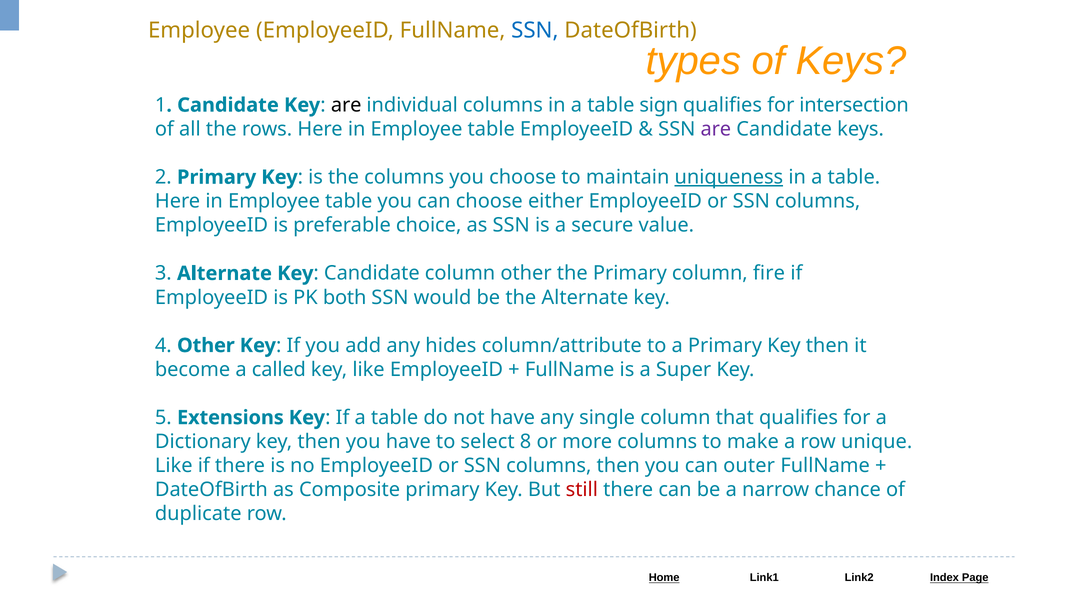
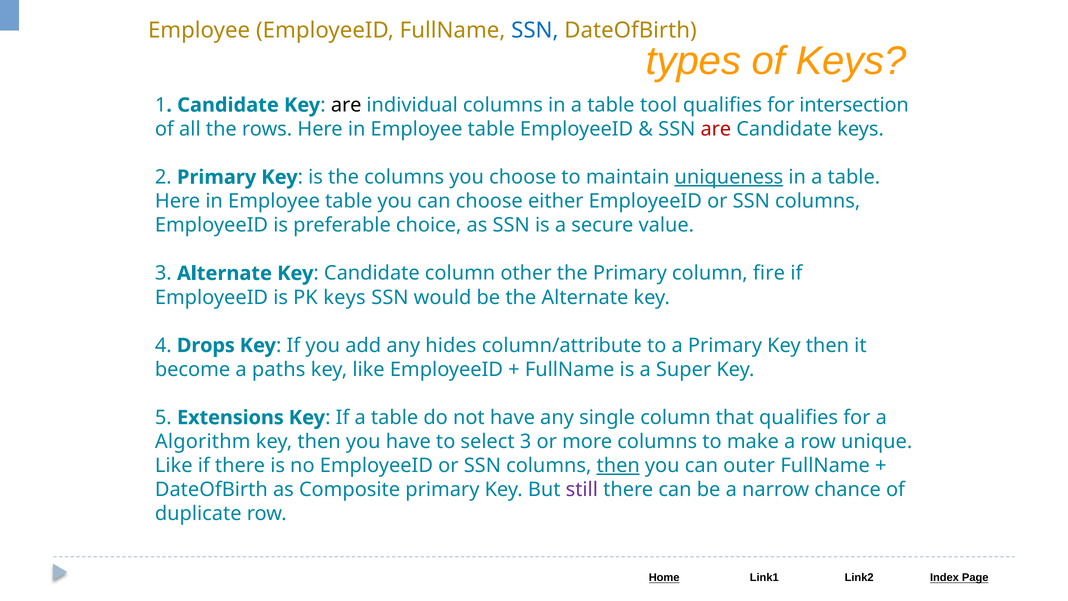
sign: sign -> tool
are at (716, 129) colour: purple -> red
PK both: both -> keys
4 Other: Other -> Drops
called: called -> paths
Dictionary: Dictionary -> Algorithm
select 8: 8 -> 3
then at (618, 466) underline: none -> present
still colour: red -> purple
